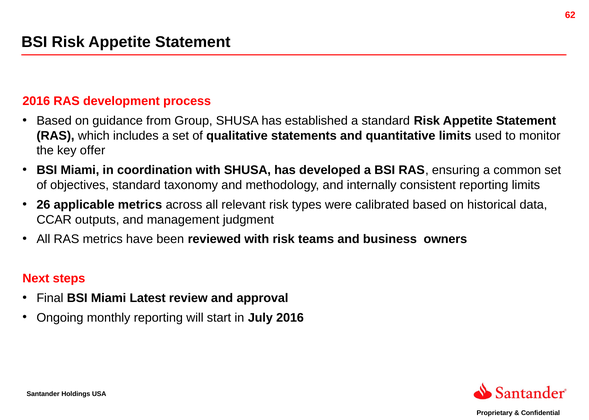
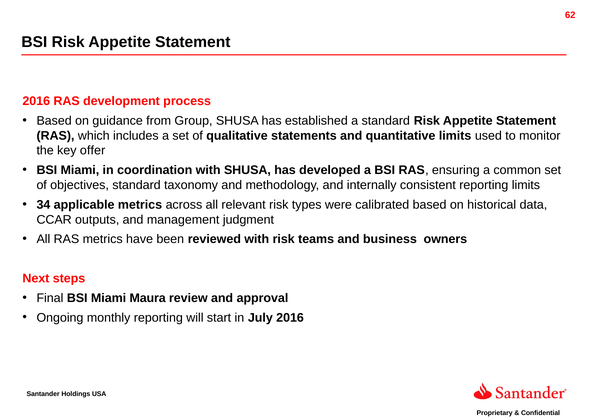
26: 26 -> 34
Latest: Latest -> Maura
